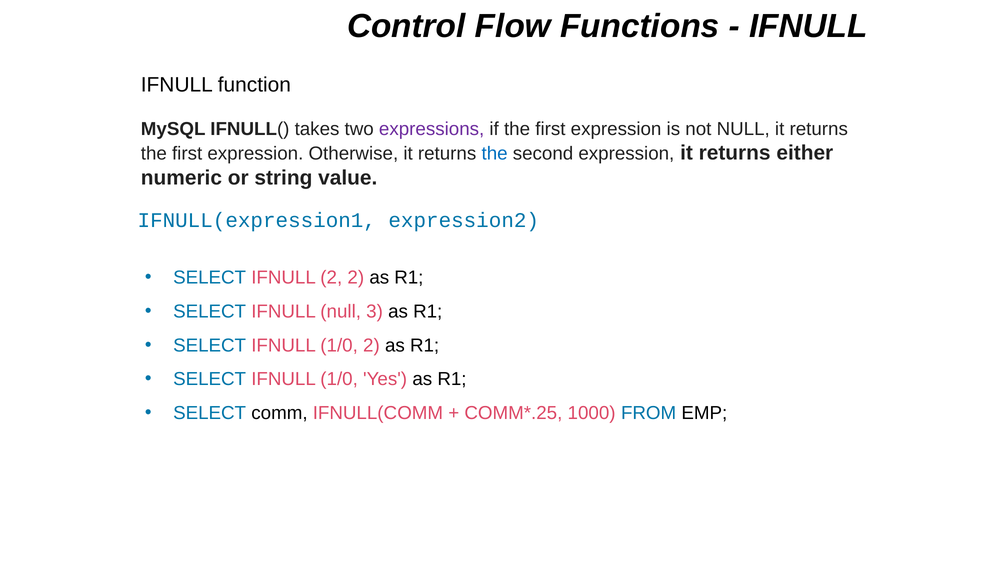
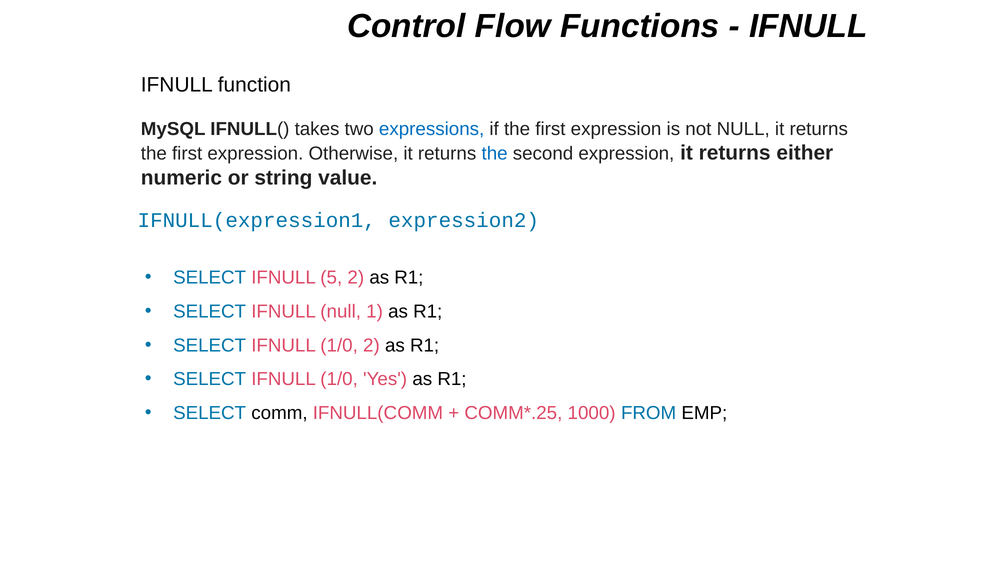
expressions colour: purple -> blue
IFNULL 2: 2 -> 5
3: 3 -> 1
